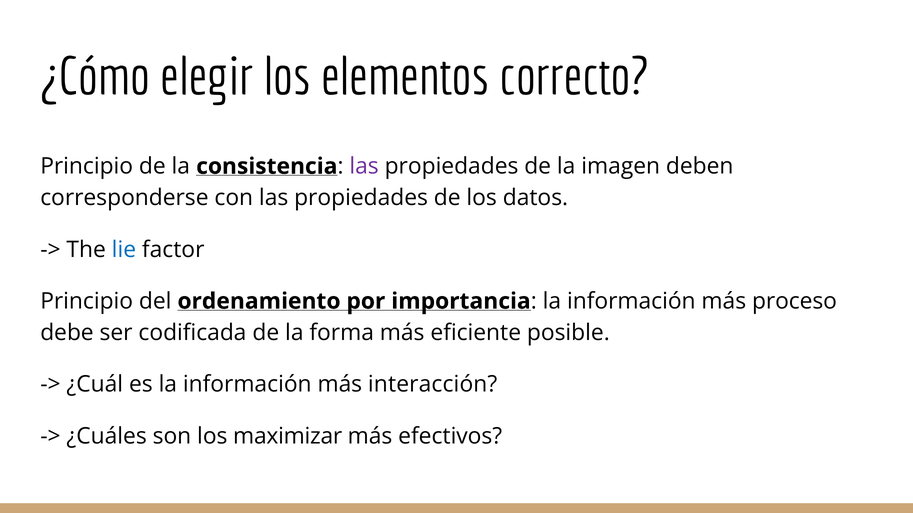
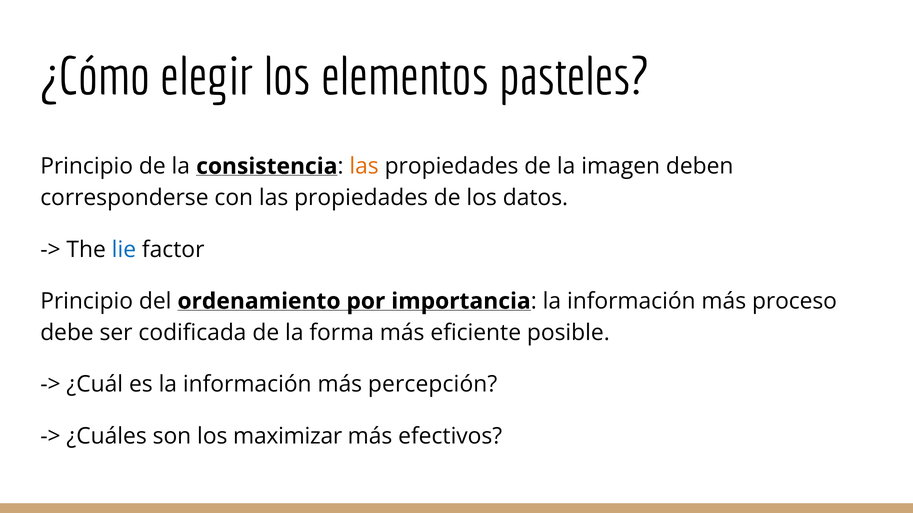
correcto: correcto -> pasteles
las at (364, 167) colour: purple -> orange
interacción: interacción -> percepción
